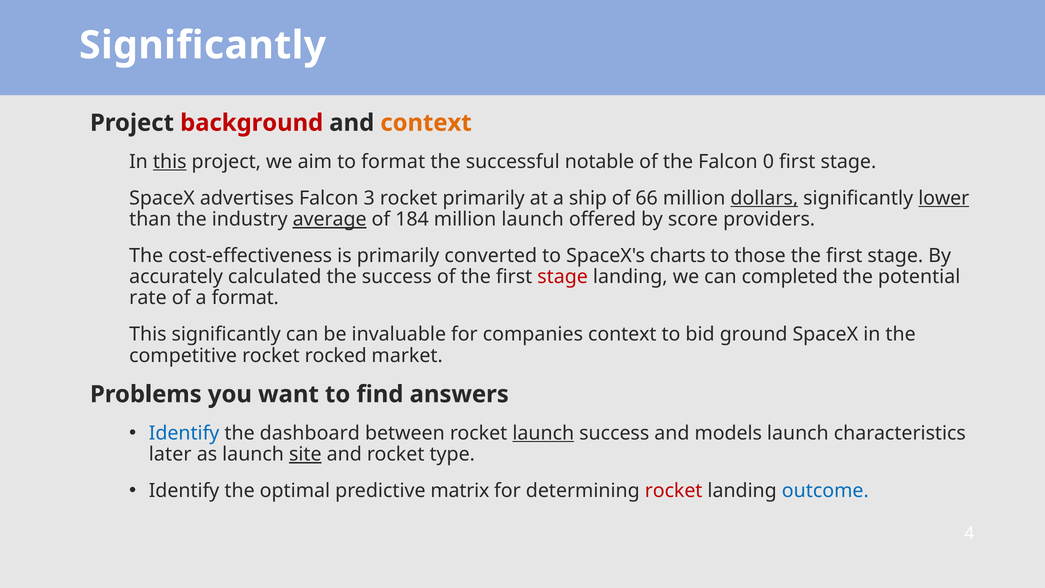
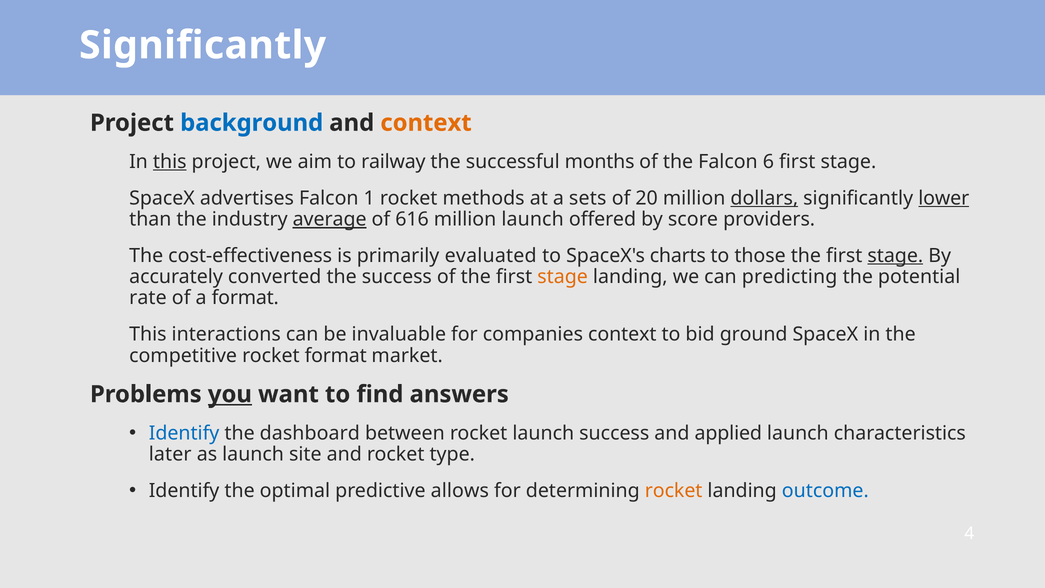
background colour: red -> blue
to format: format -> railway
notable: notable -> months
0: 0 -> 6
3: 3 -> 1
rocket primarily: primarily -> methods
ship: ship -> sets
66: 66 -> 20
184: 184 -> 616
converted: converted -> evaluated
stage at (895, 256) underline: none -> present
calculated: calculated -> converted
stage at (563, 277) colour: red -> orange
completed: completed -> predicting
This significantly: significantly -> interactions
rocket rocked: rocked -> format
you underline: none -> present
launch at (543, 433) underline: present -> none
models: models -> applied
site underline: present -> none
matrix: matrix -> allows
rocket at (674, 491) colour: red -> orange
